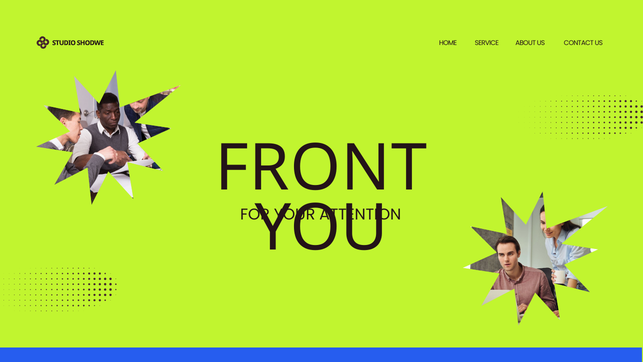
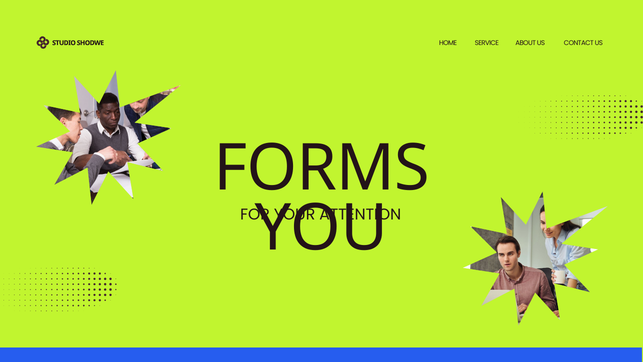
FRONT: FRONT -> FORMS
